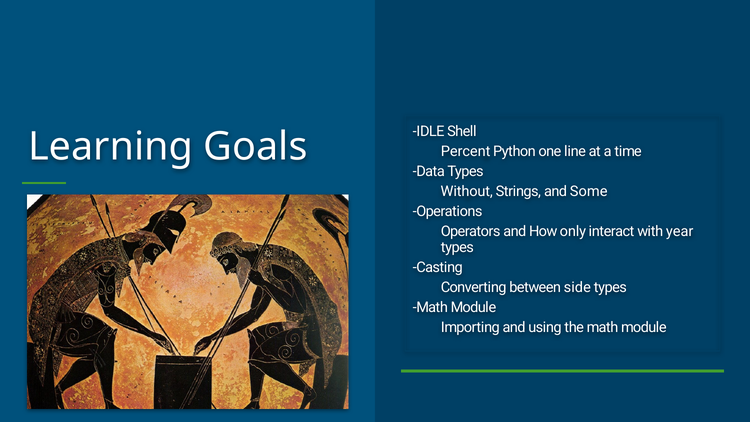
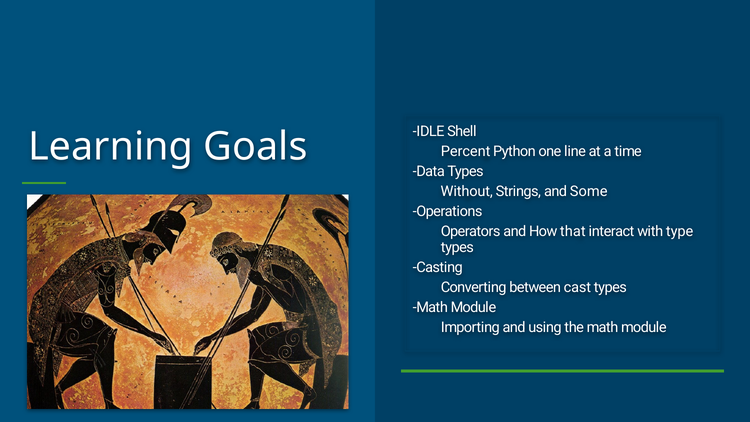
only: only -> that
year: year -> type
side: side -> cast
